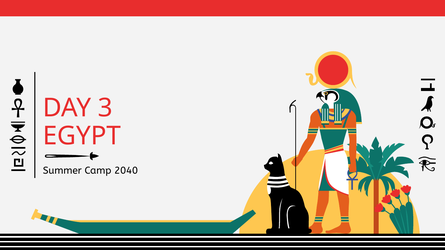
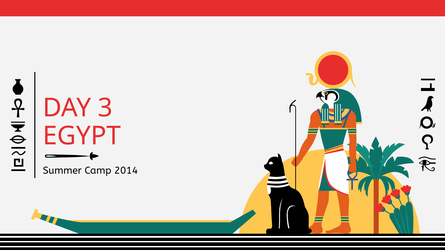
2040: 2040 -> 2014
